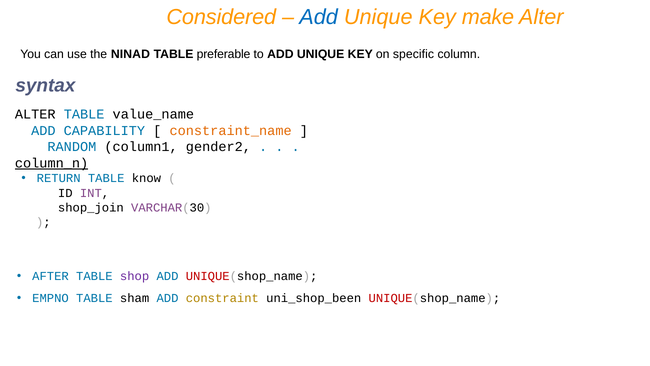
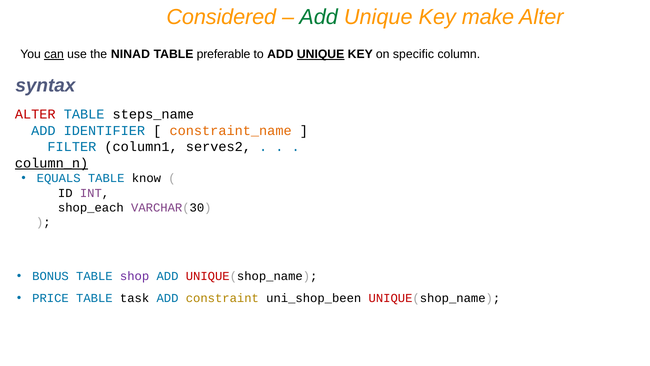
Add at (319, 17) colour: blue -> green
can underline: none -> present
UNIQUE at (321, 54) underline: none -> present
ALTER at (35, 114) colour: black -> red
value_name: value_name -> steps_name
CAPABILITY: CAPABILITY -> IDENTIFIER
RANDOM: RANDOM -> FILTER
gender2: gender2 -> serves2
RETURN: RETURN -> EQUALS
shop_join: shop_join -> shop_each
AFTER: AFTER -> BONUS
EMPNO: EMPNO -> PRICE
sham: sham -> task
